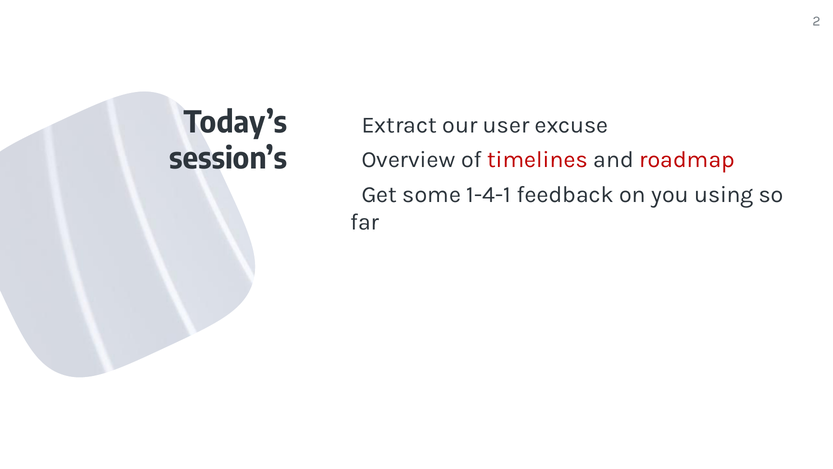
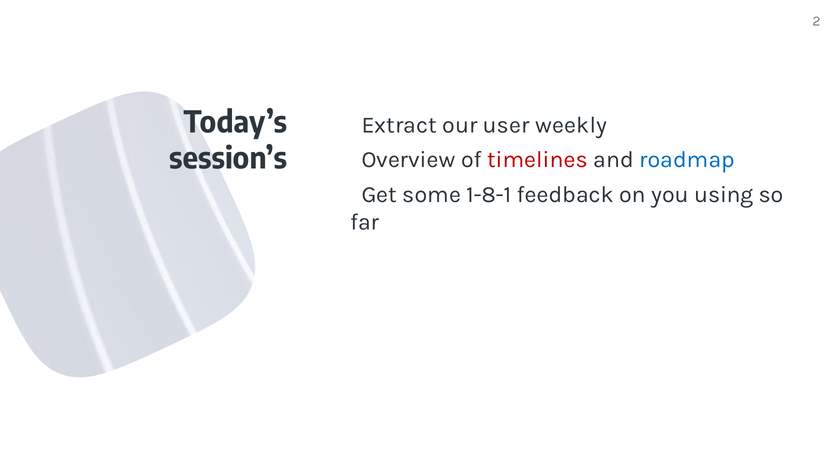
excuse: excuse -> weekly
roadmap colour: red -> blue
1-4-1: 1-4-1 -> 1-8-1
